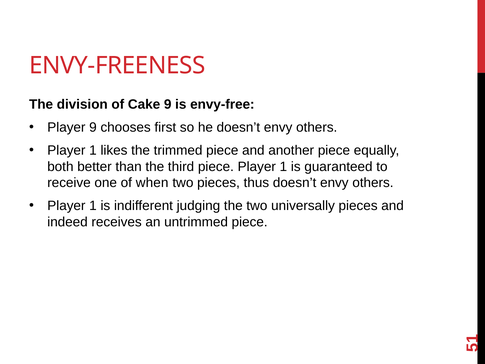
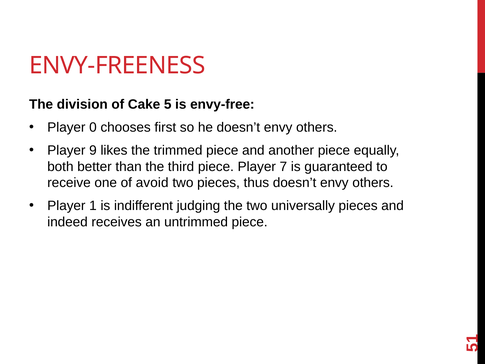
Cake 9: 9 -> 5
Player 9: 9 -> 0
1 at (93, 150): 1 -> 9
piece Player 1: 1 -> 7
when: when -> avoid
